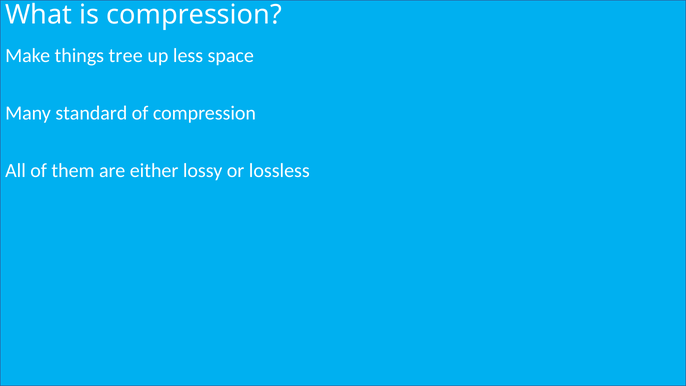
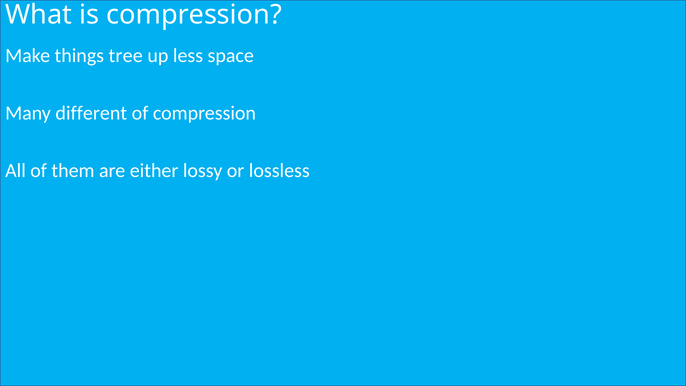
standard: standard -> different
